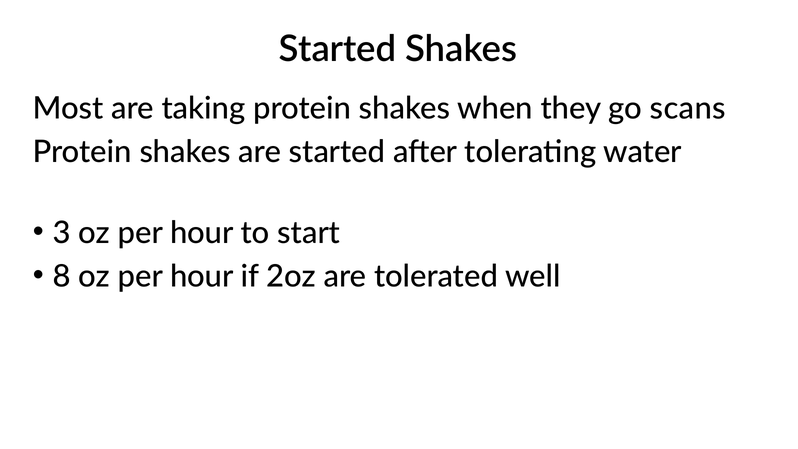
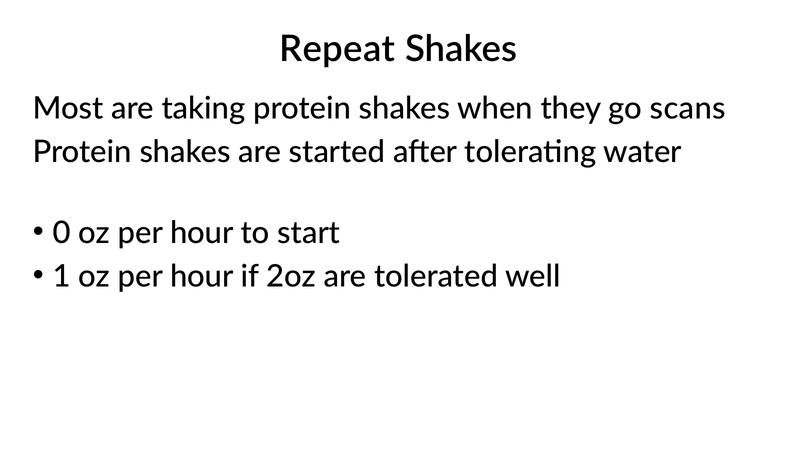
Started at (337, 49): Started -> Repeat
3: 3 -> 0
8: 8 -> 1
